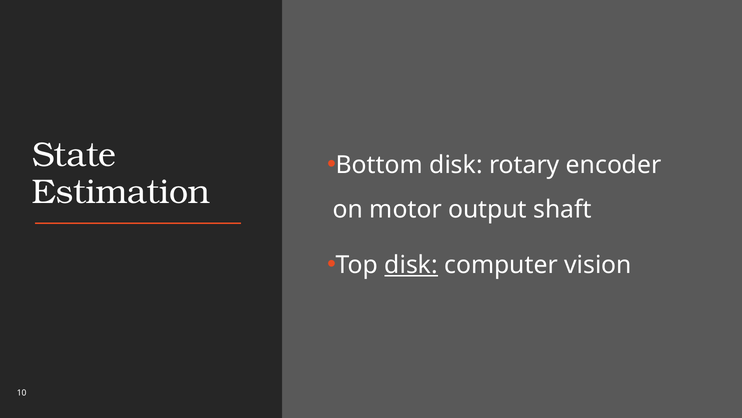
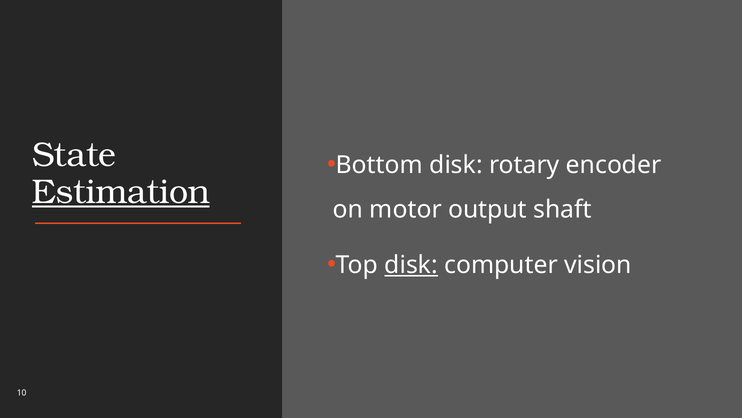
Estimation underline: none -> present
